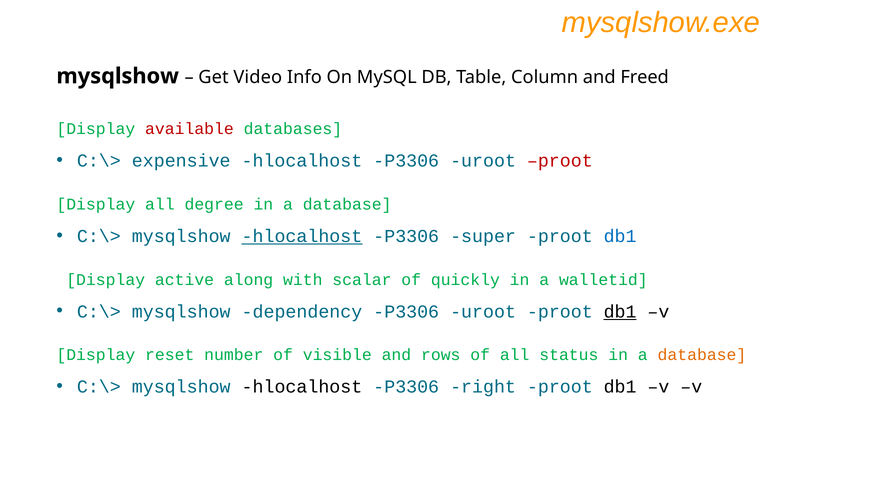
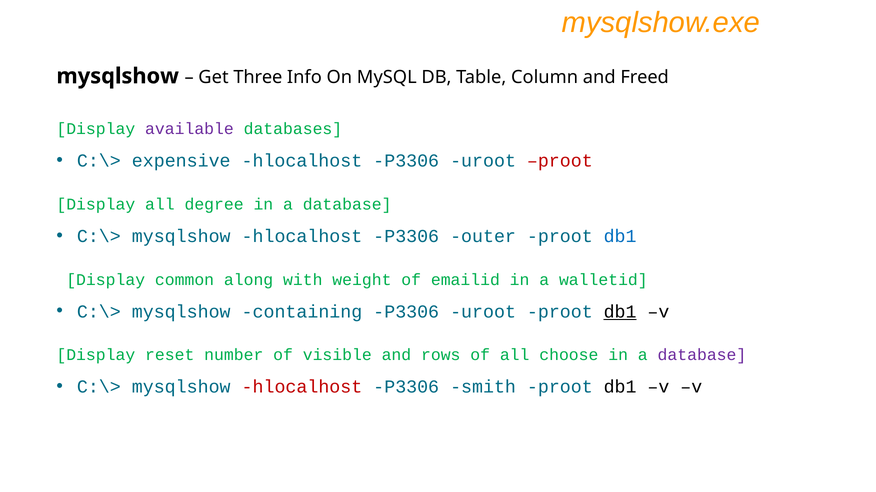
Video: Video -> Three
available colour: red -> purple
hlocalhost at (302, 236) underline: present -> none
super: super -> outer
active: active -> common
scalar: scalar -> weight
quickly: quickly -> emailid
dependency: dependency -> containing
status: status -> choose
database at (702, 356) colour: orange -> purple
hlocalhost at (302, 387) colour: black -> red
right: right -> smith
